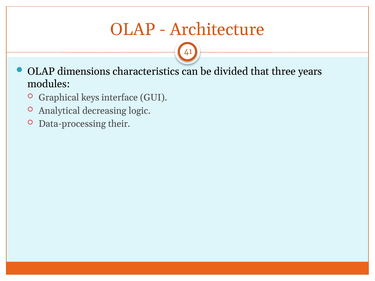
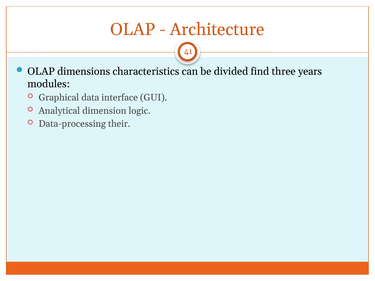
that: that -> find
keys: keys -> data
decreasing: decreasing -> dimension
